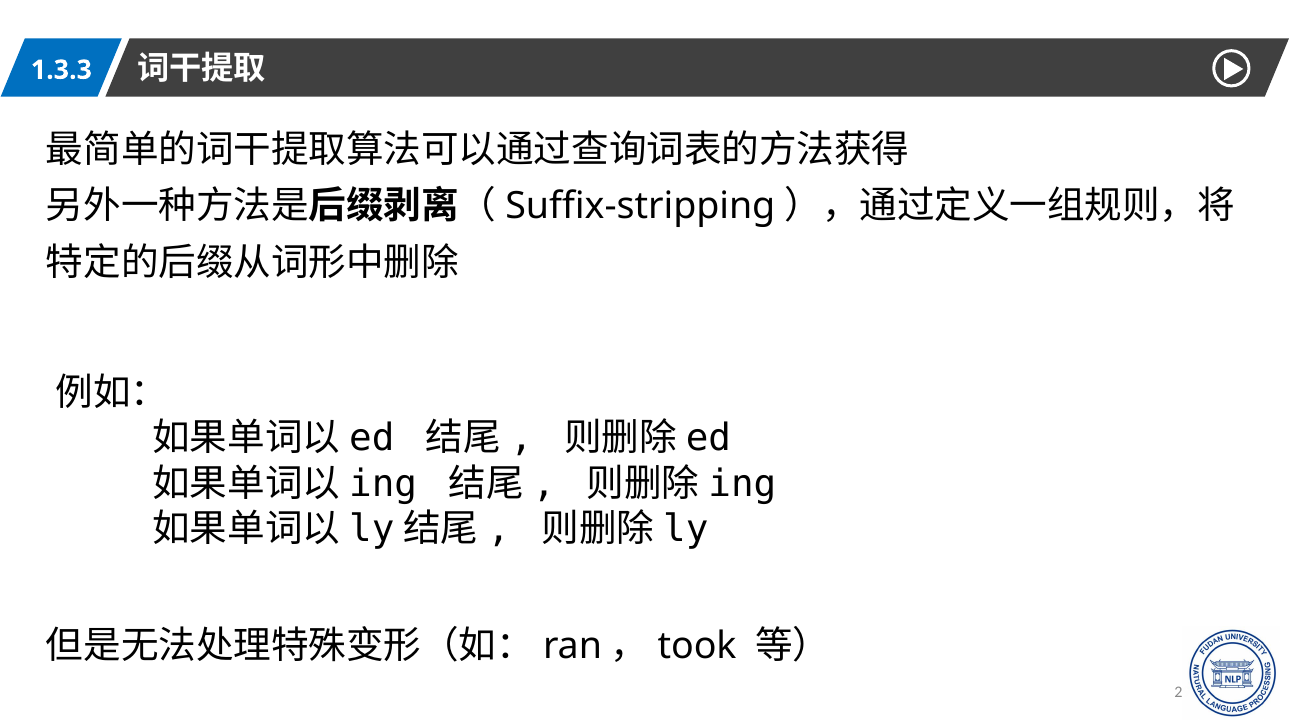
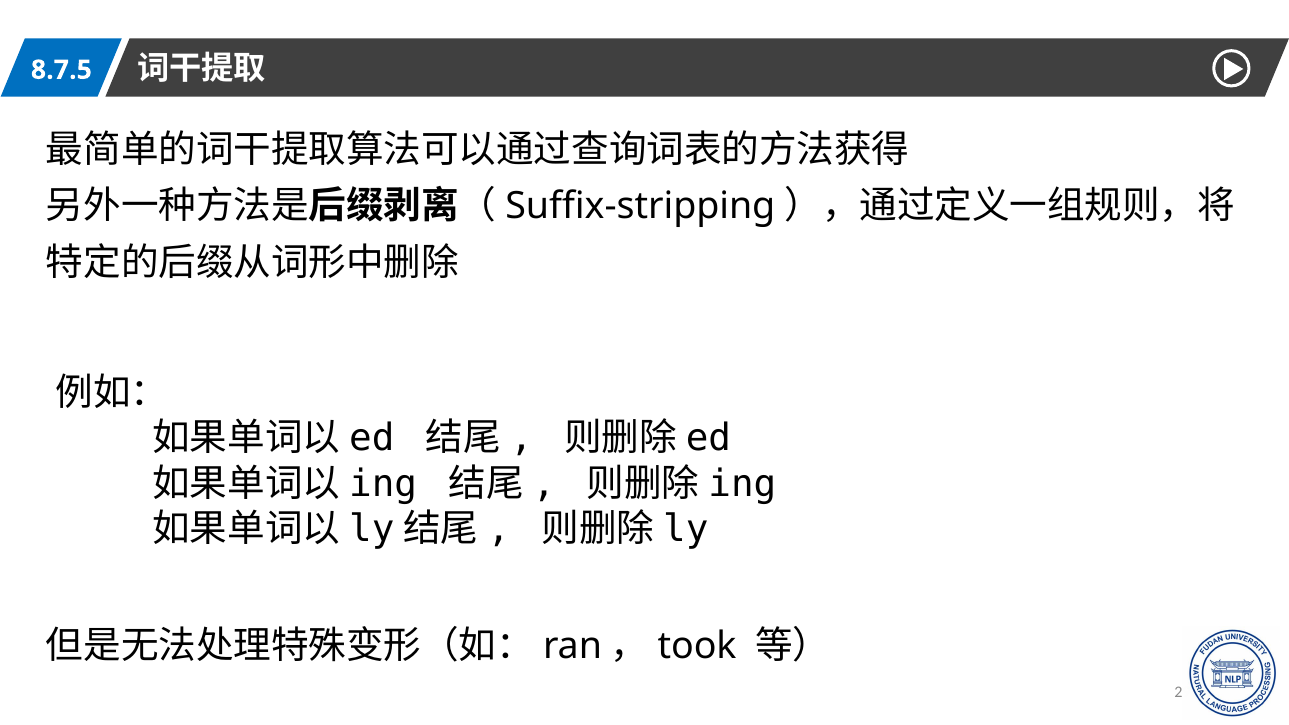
1.3.3: 1.3.3 -> 8.7.5
